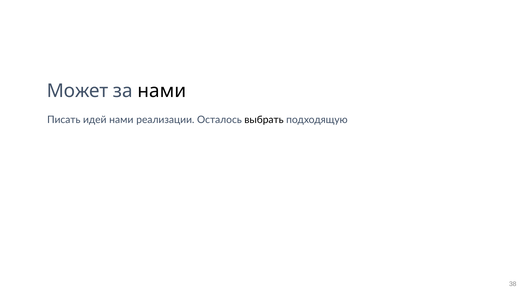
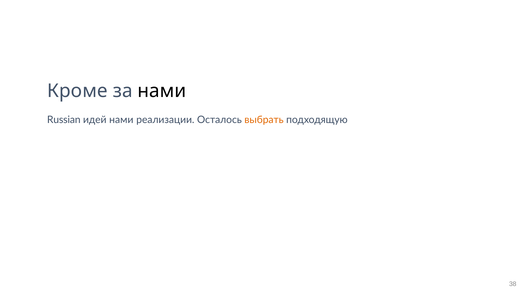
Может: Может -> Кроме
Писать: Писать -> Russian
выбрать colour: black -> orange
